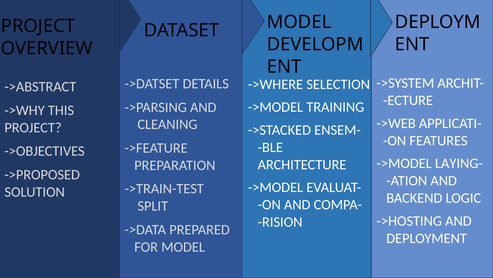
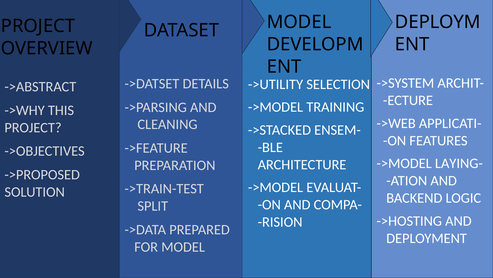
->WHERE: ->WHERE -> ->UTILITY
